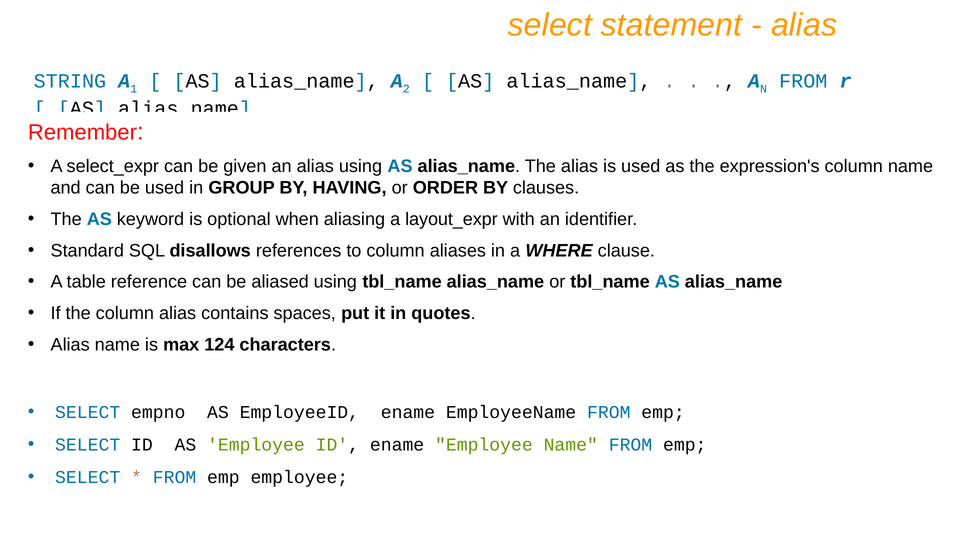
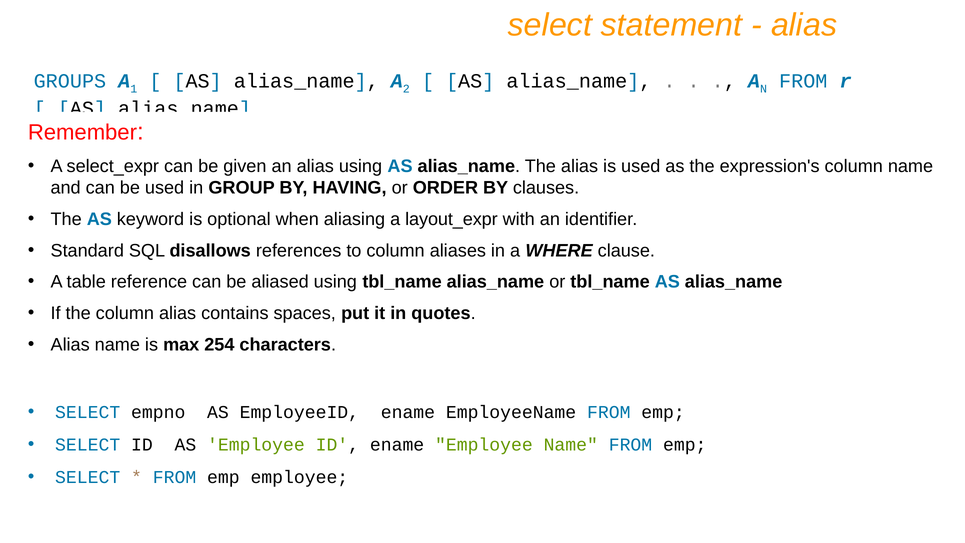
STRING: STRING -> GROUPS
124: 124 -> 254
